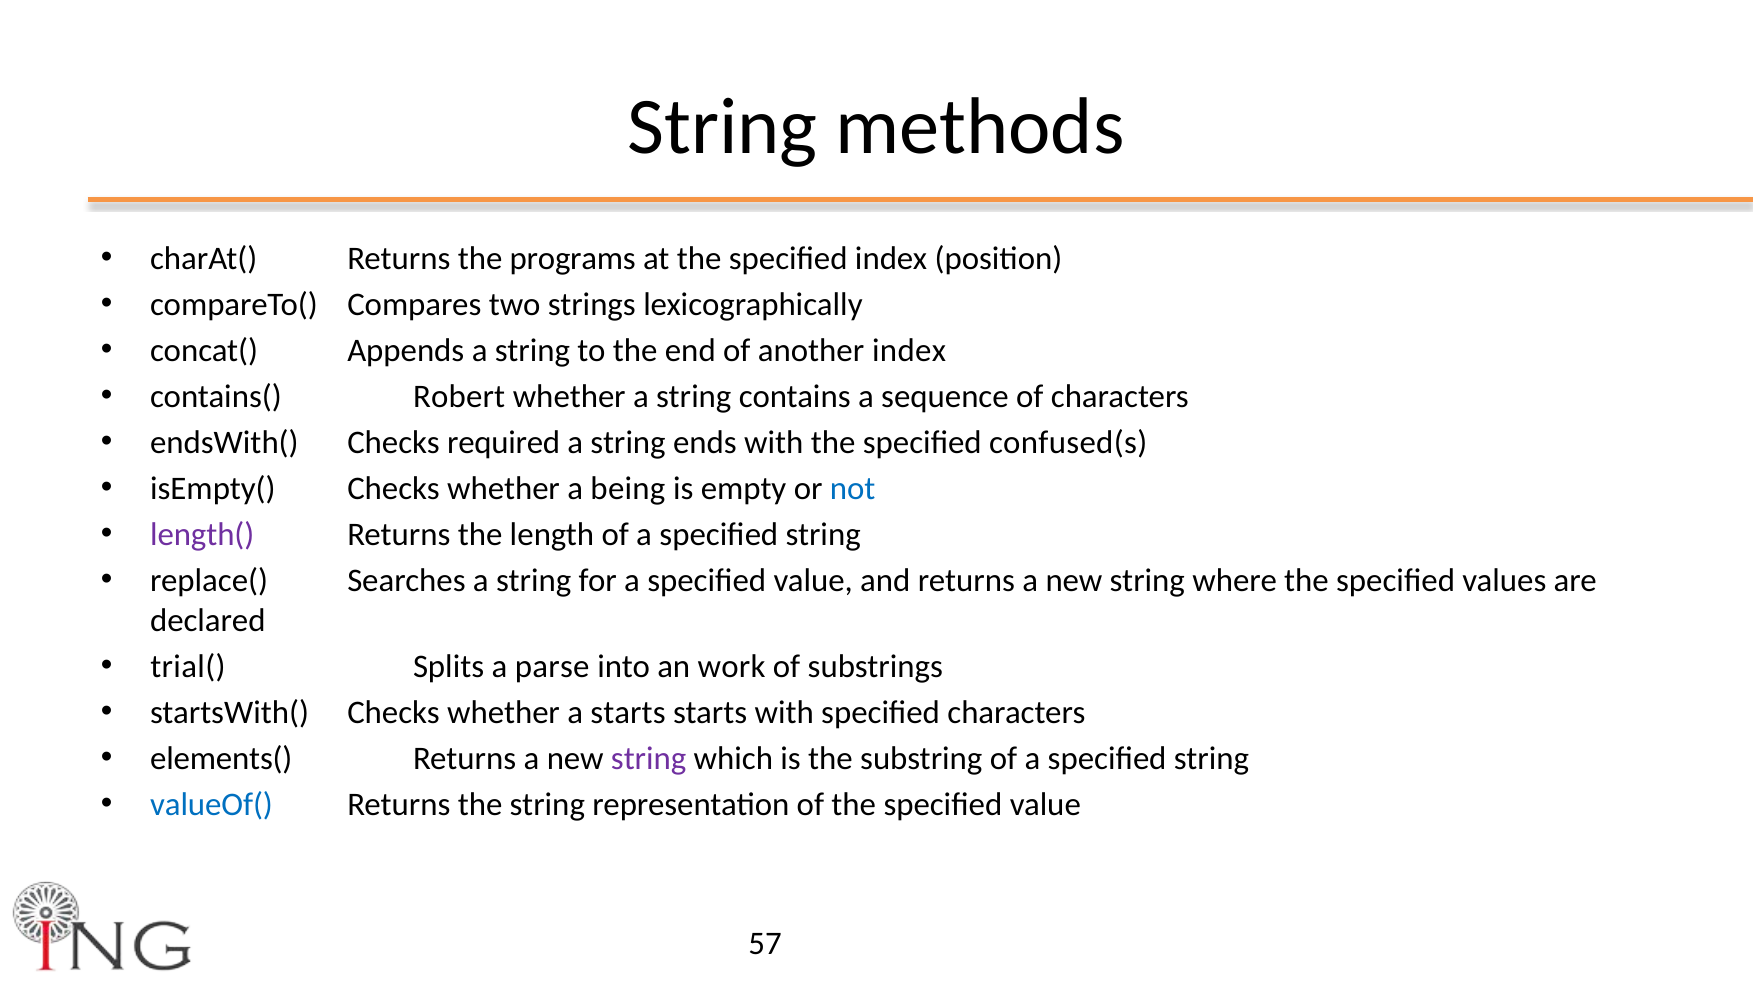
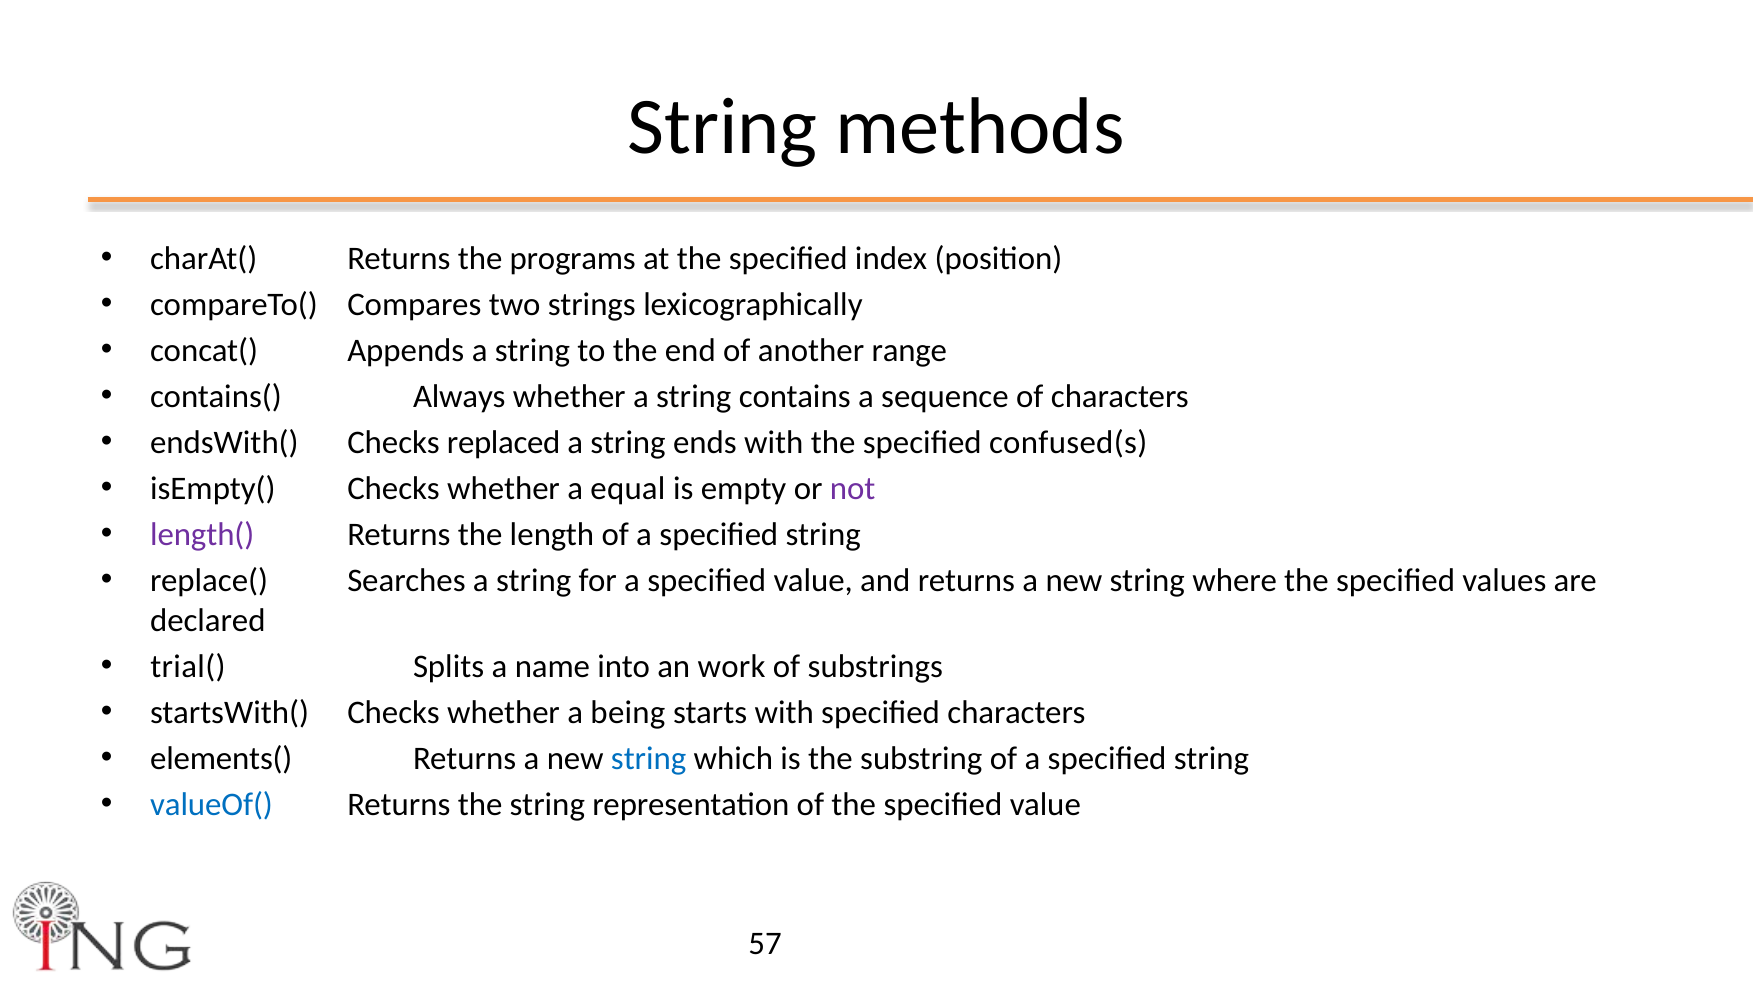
another index: index -> range
Robert: Robert -> Always
required: required -> replaced
being: being -> equal
not colour: blue -> purple
parse: parse -> name
a starts: starts -> being
string at (649, 758) colour: purple -> blue
